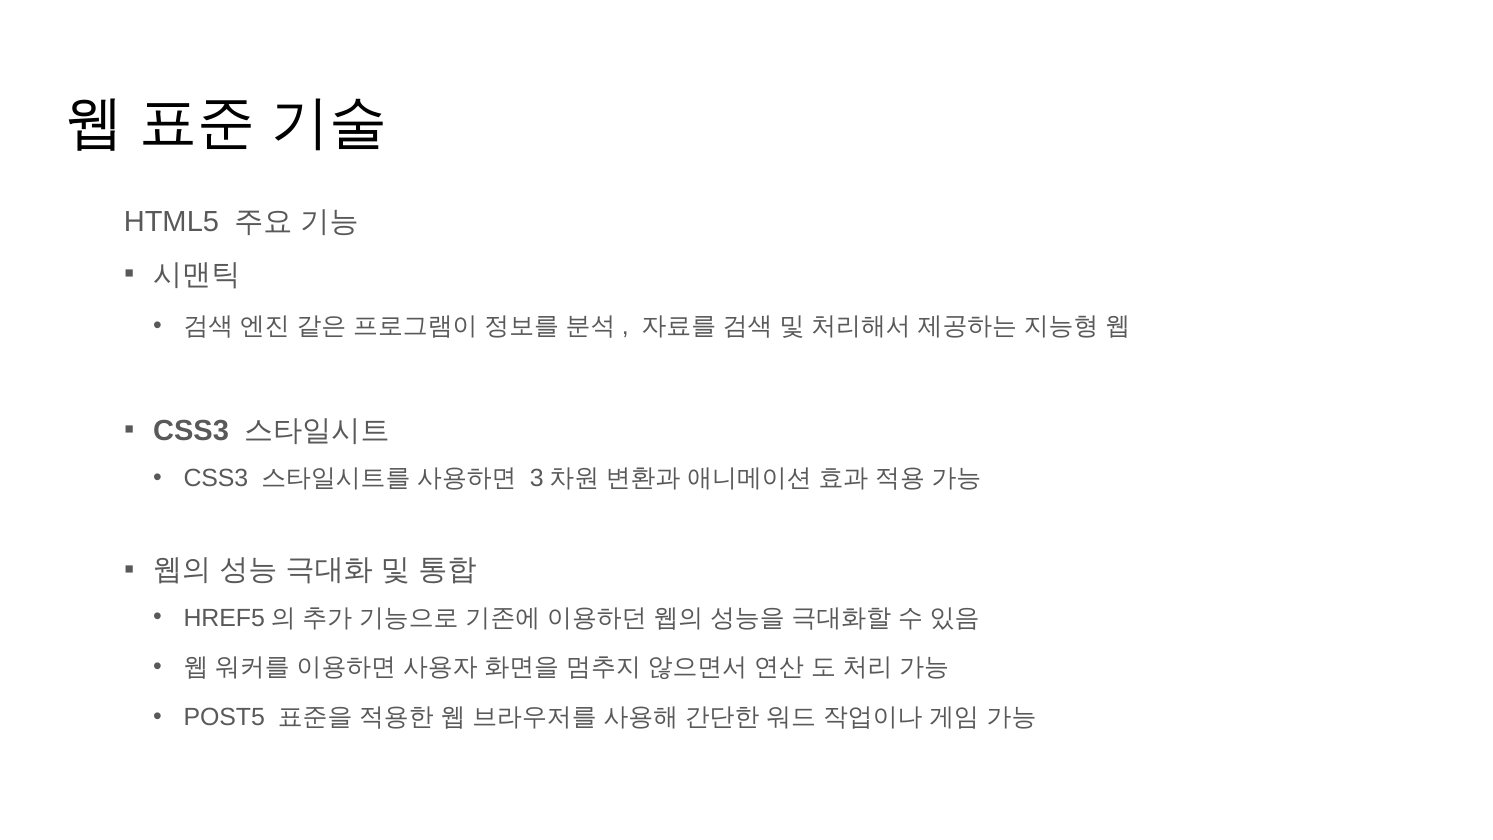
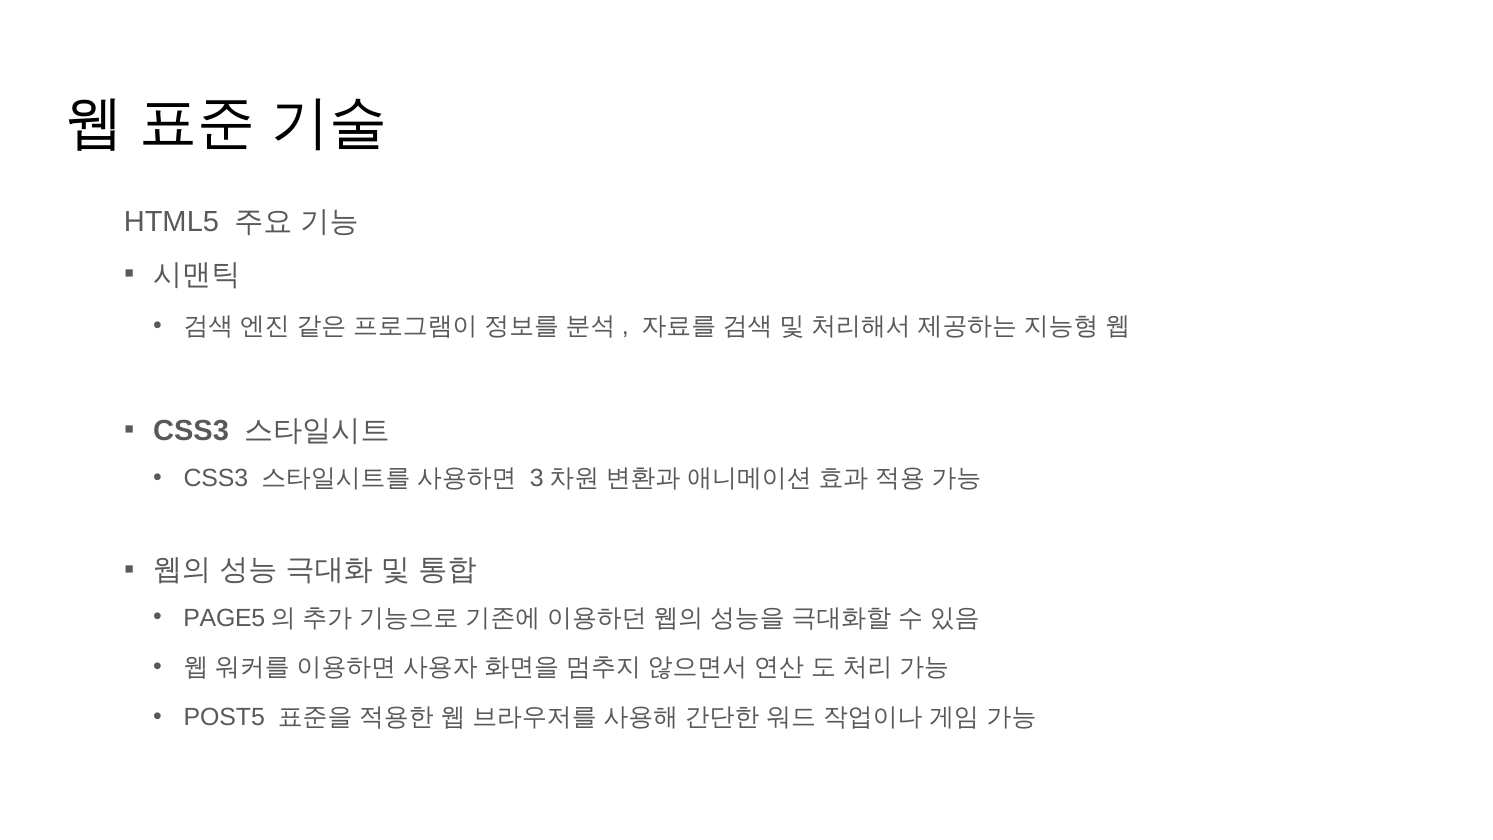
HREF5: HREF5 -> PAGE5
